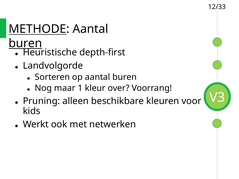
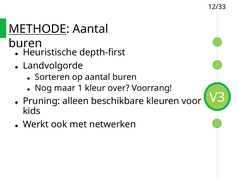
buren at (25, 43) underline: present -> none
